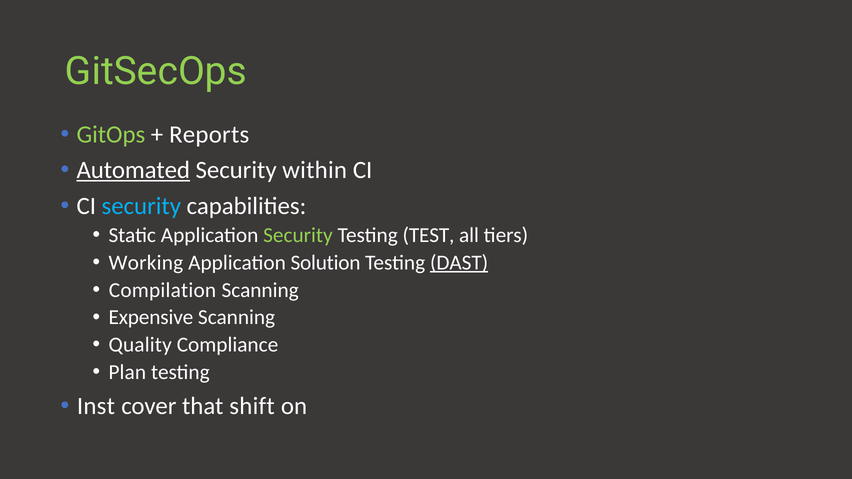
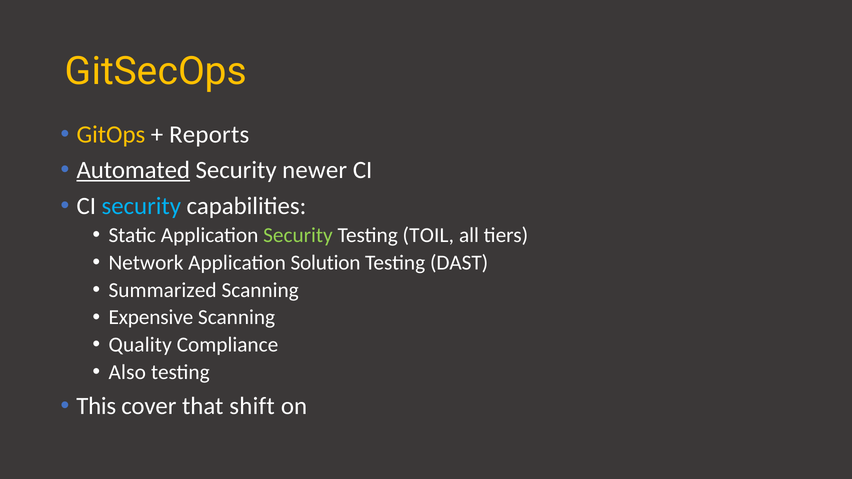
GitSecOps colour: light green -> yellow
GitOps colour: light green -> yellow
within: within -> newer
TEST: TEST -> TOIL
Working: Working -> Network
DAST underline: present -> none
Compilation: Compilation -> Summarized
Plan: Plan -> Also
Inst: Inst -> This
